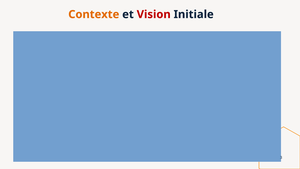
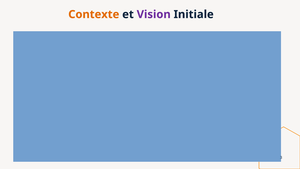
Vision colour: red -> purple
